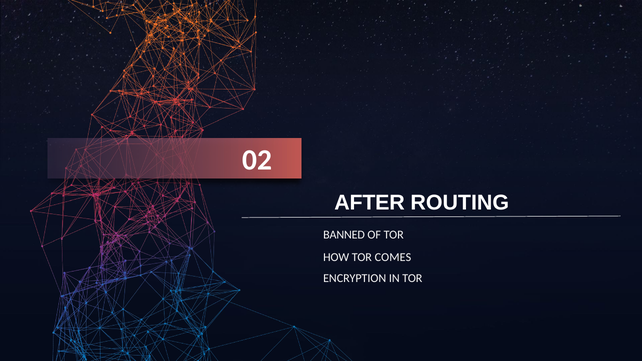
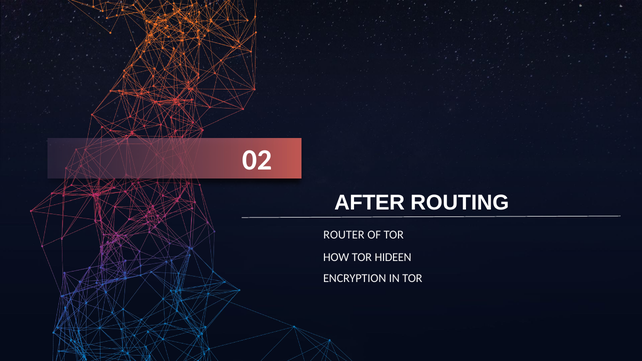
BANNED: BANNED -> ROUTER
COMES: COMES -> HIDEEN
